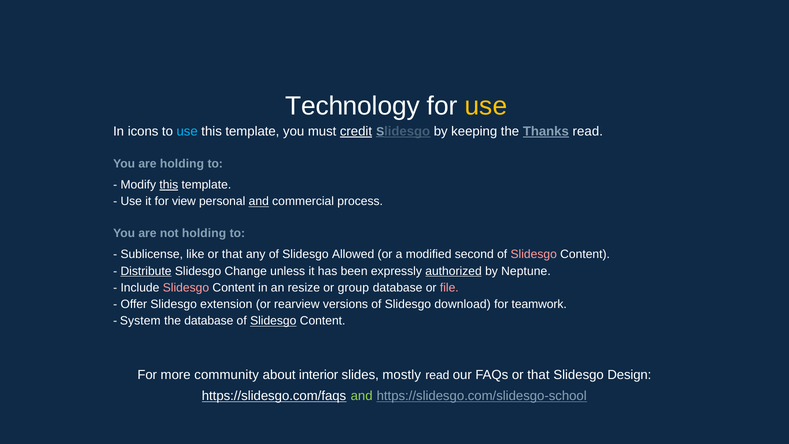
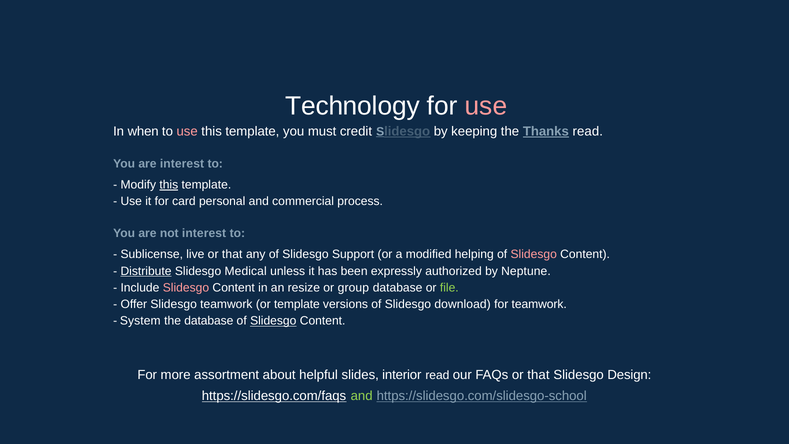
use at (486, 106) colour: yellow -> pink
icons: icons -> when
use at (187, 131) colour: light blue -> pink
credit underline: present -> none
are holding: holding -> interest
view: view -> card
and at (259, 201) underline: present -> none
not holding: holding -> interest
like: like -> live
Allowed: Allowed -> Support
second: second -> helping
Change: Change -> Medical
authorized underline: present -> none
file colour: pink -> light green
Slidesgo extension: extension -> teamwork
or rearview: rearview -> template
community: community -> assortment
interior: interior -> helpful
mostly: mostly -> interior
